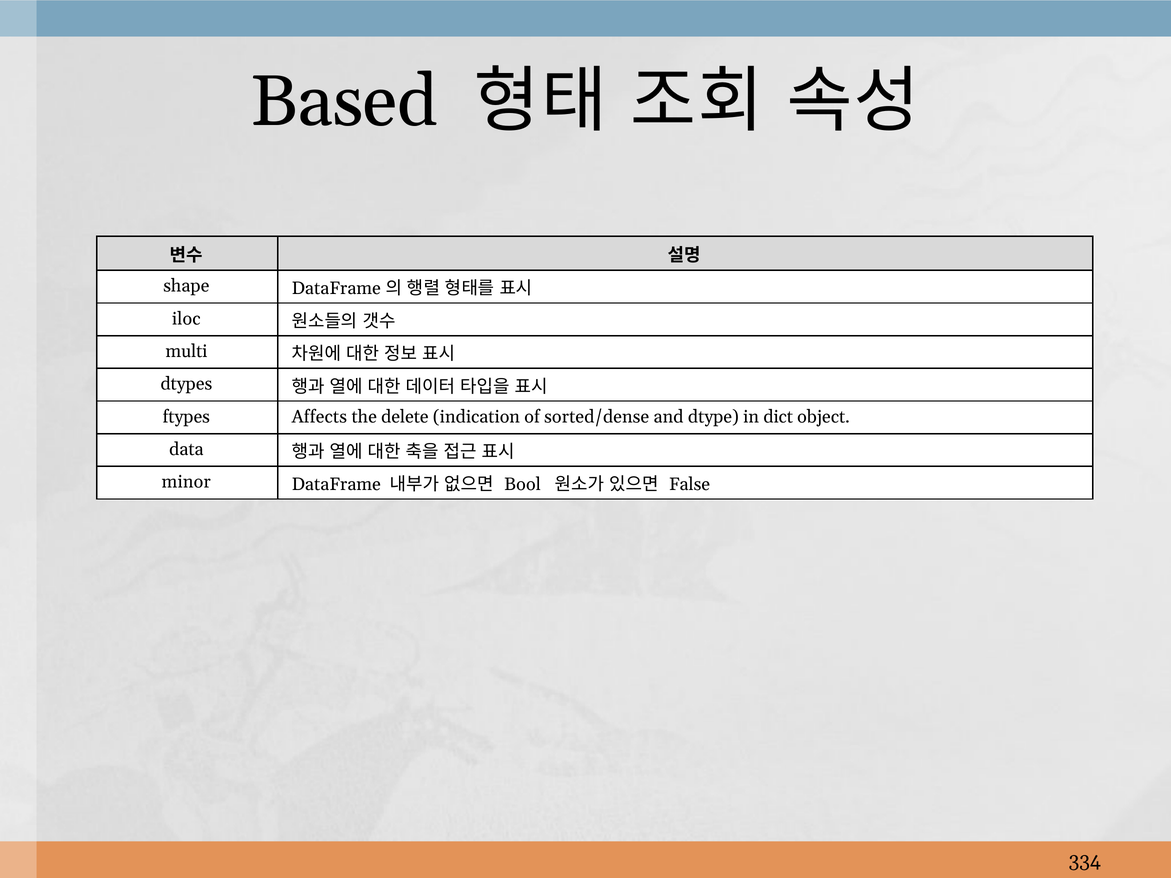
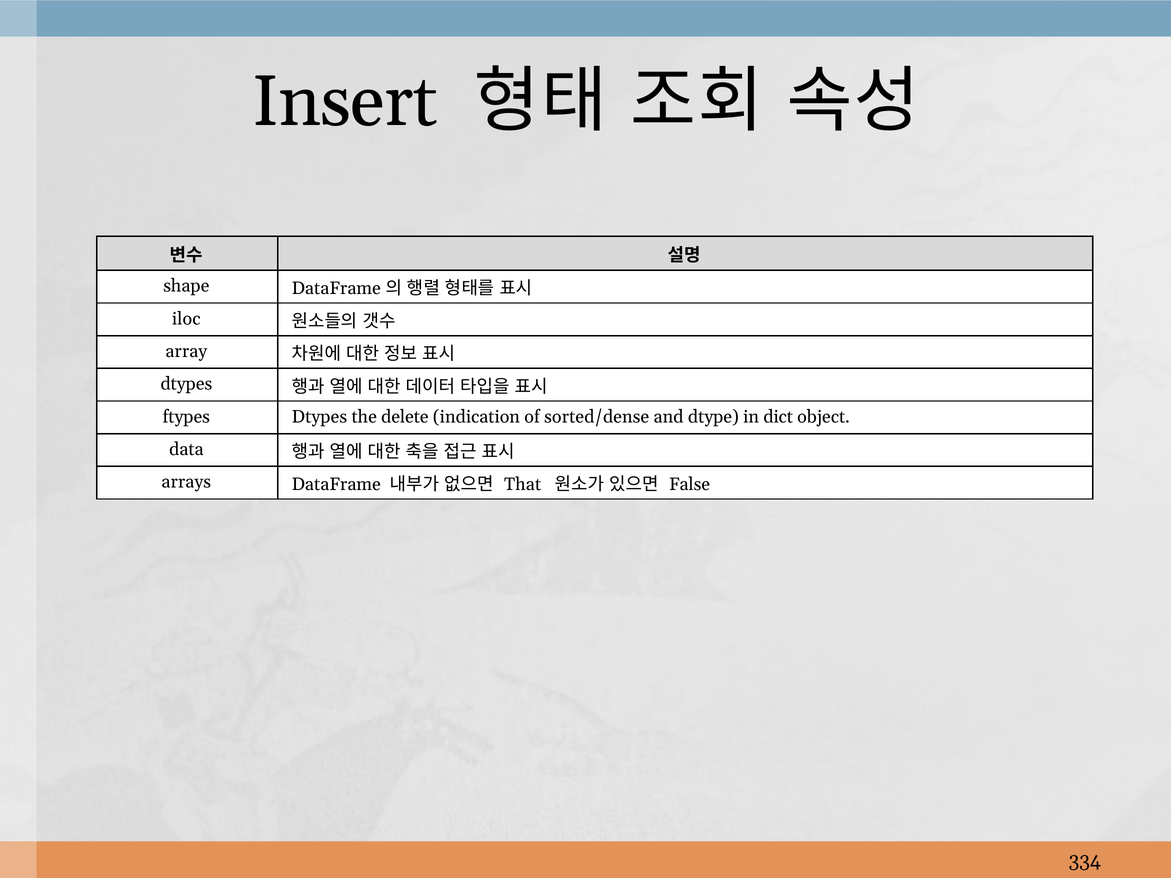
Based: Based -> Insert
multi: multi -> array
ftypes Affects: Affects -> Dtypes
minor: minor -> arrays
Bool: Bool -> That
